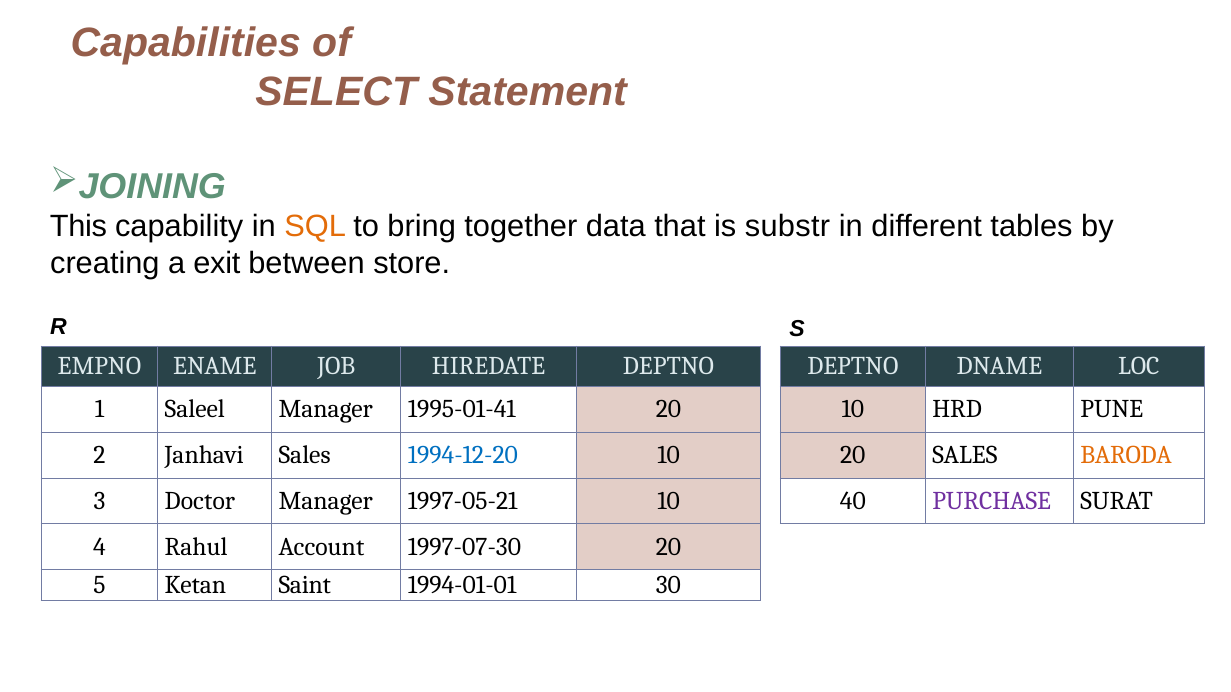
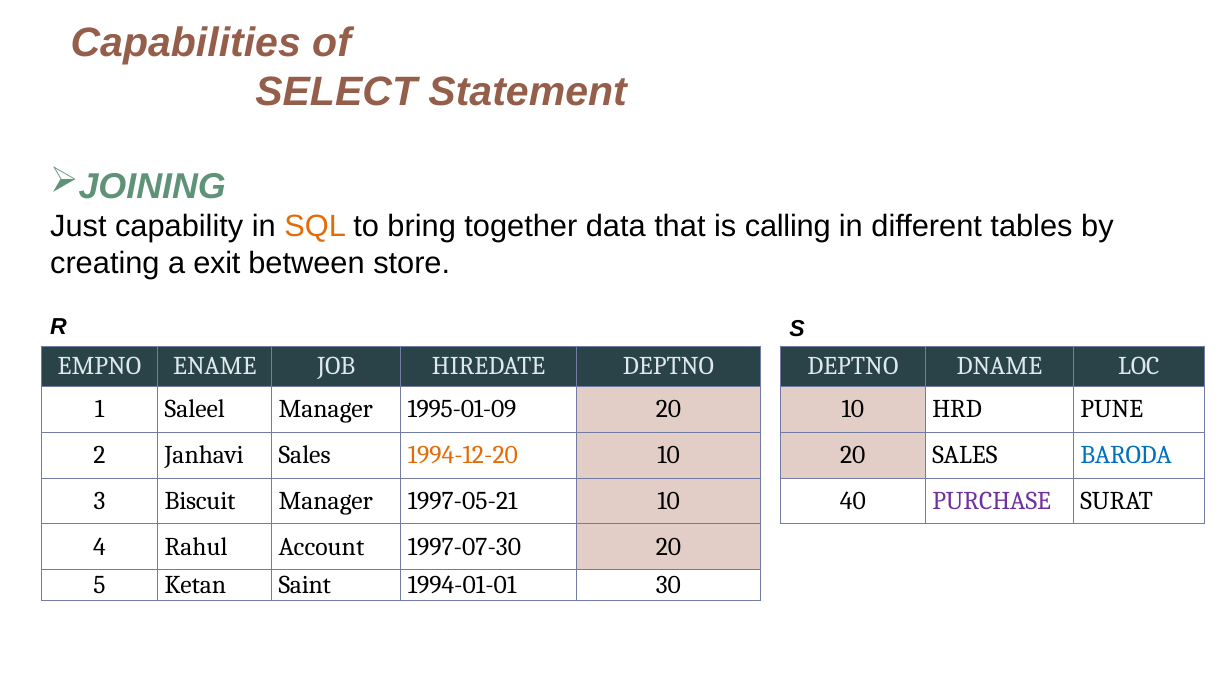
This: This -> Just
substr: substr -> calling
1995-01-41: 1995-01-41 -> 1995-01-09
1994-12-20 colour: blue -> orange
BARODA colour: orange -> blue
Doctor: Doctor -> Biscuit
